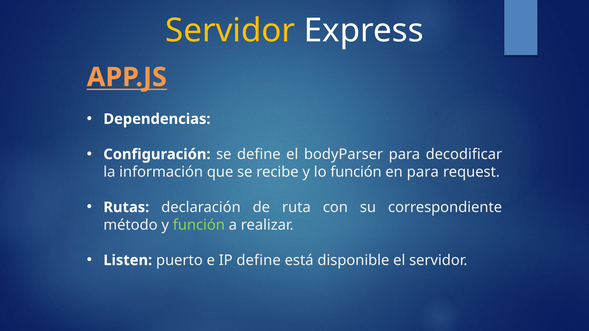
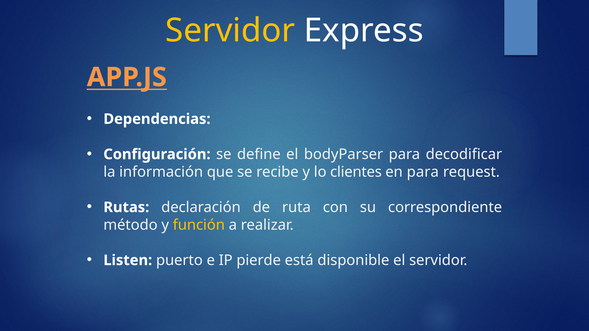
lo función: función -> clientes
función at (199, 225) colour: light green -> yellow
IP define: define -> pierde
